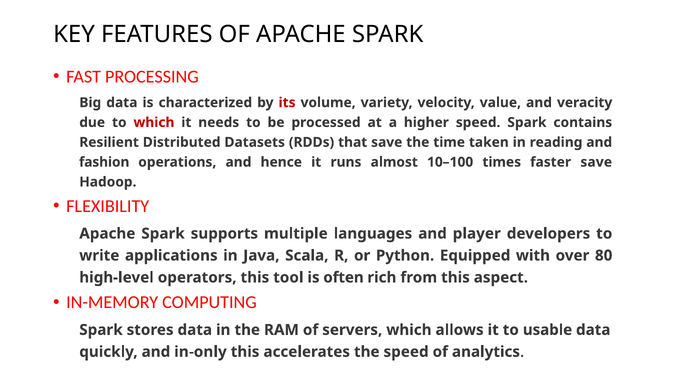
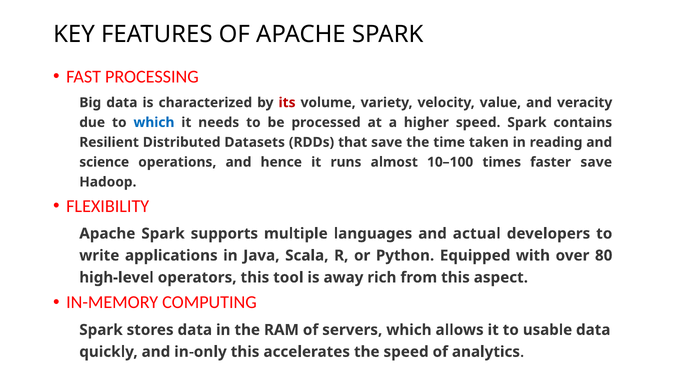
which at (154, 122) colour: red -> blue
fashion: fashion -> science
player: player -> actual
often: often -> away
